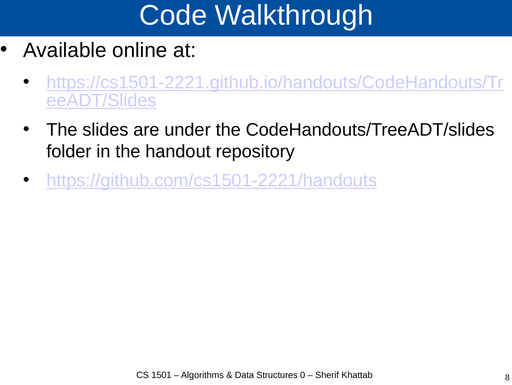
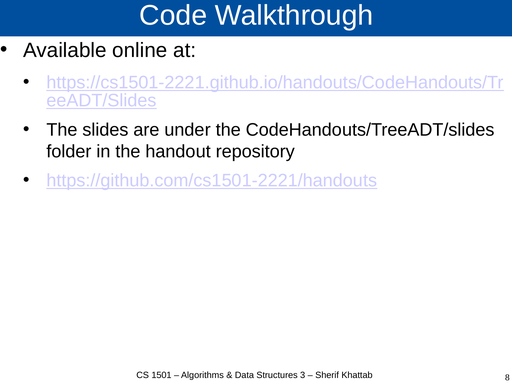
0: 0 -> 3
